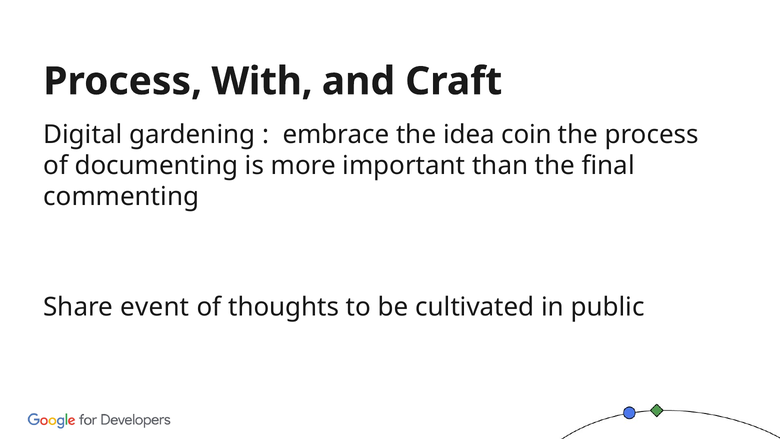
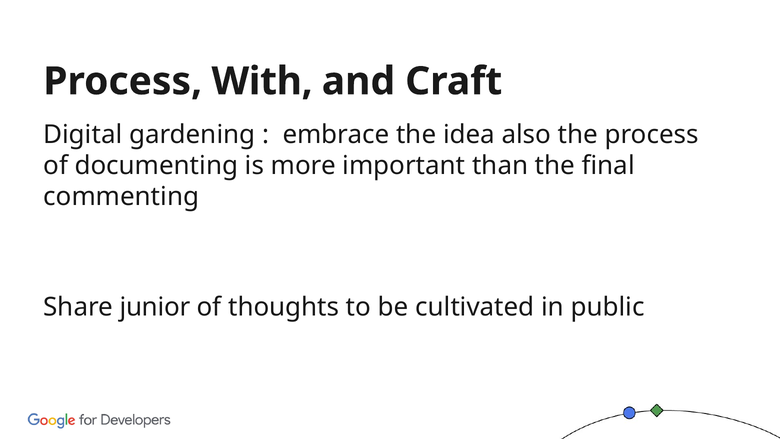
coin: coin -> also
event: event -> junior
